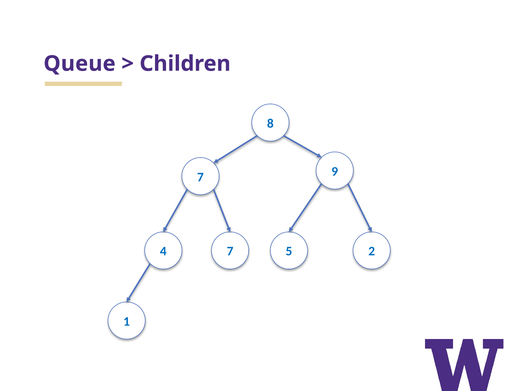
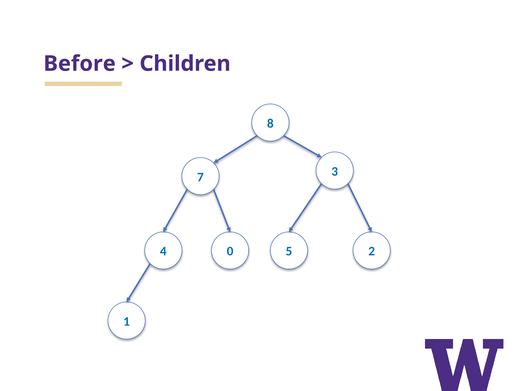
Queue: Queue -> Before
9: 9 -> 3
4 7: 7 -> 0
